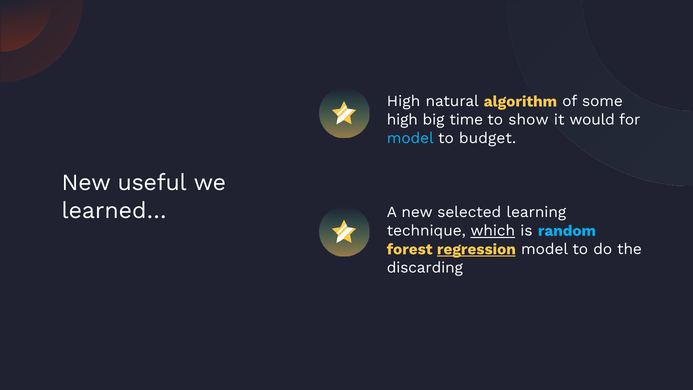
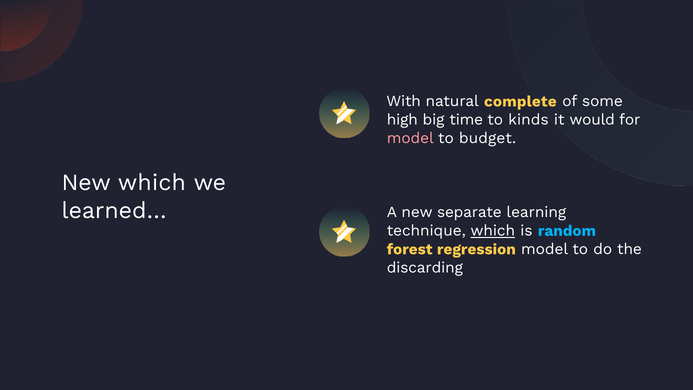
High at (404, 101): High -> With
algorithm: algorithm -> complete
show: show -> kinds
model at (410, 138) colour: light blue -> pink
New useful: useful -> which
selected: selected -> separate
regression underline: present -> none
